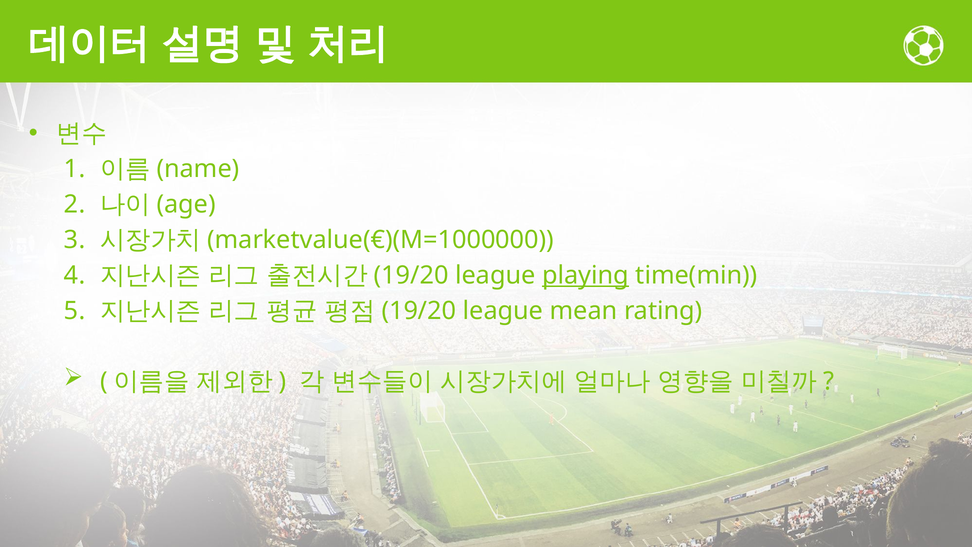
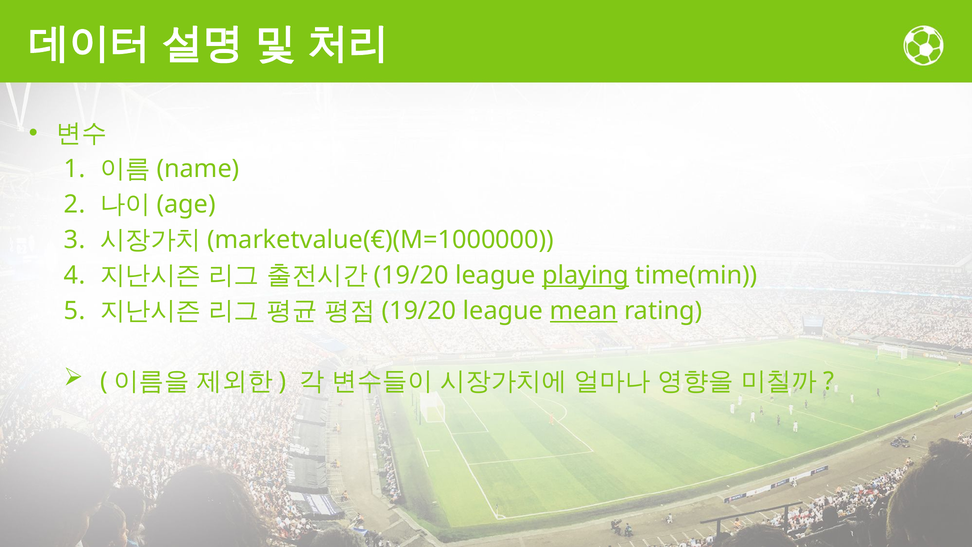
mean underline: none -> present
